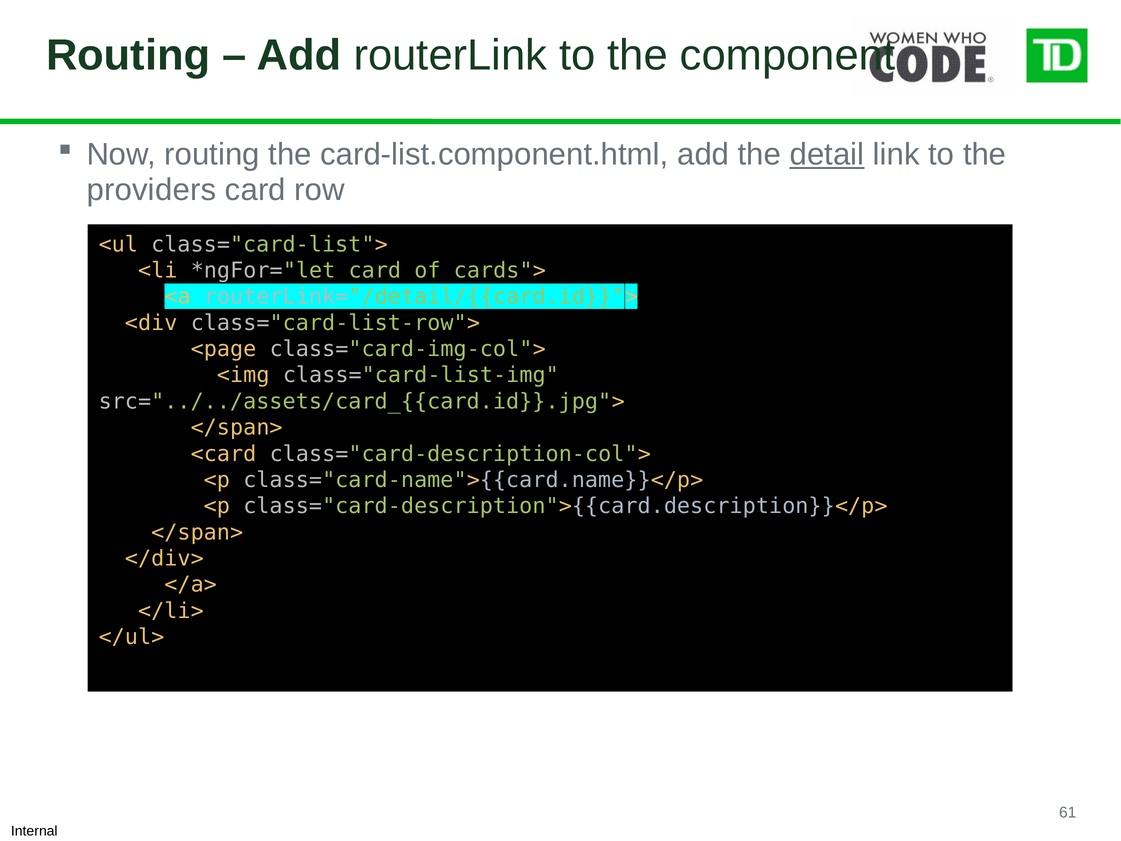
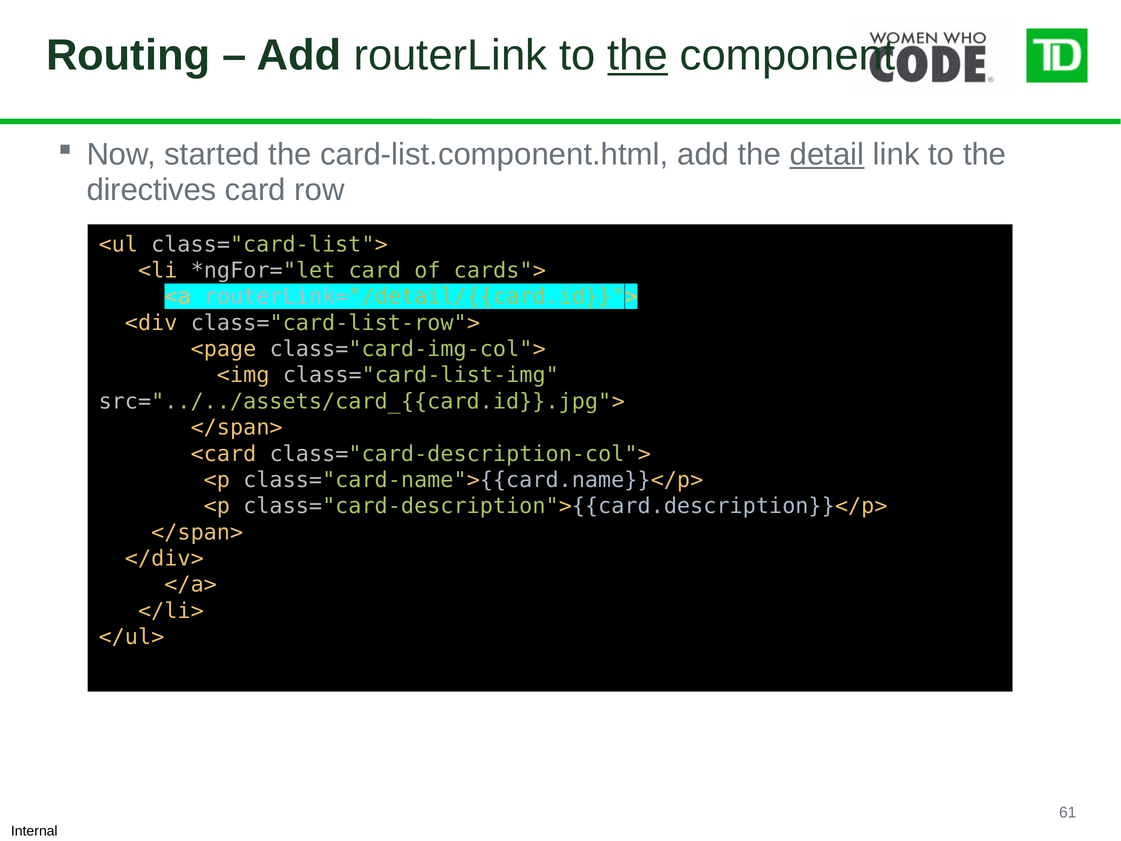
the at (638, 55) underline: none -> present
Now routing: routing -> started
providers: providers -> directives
